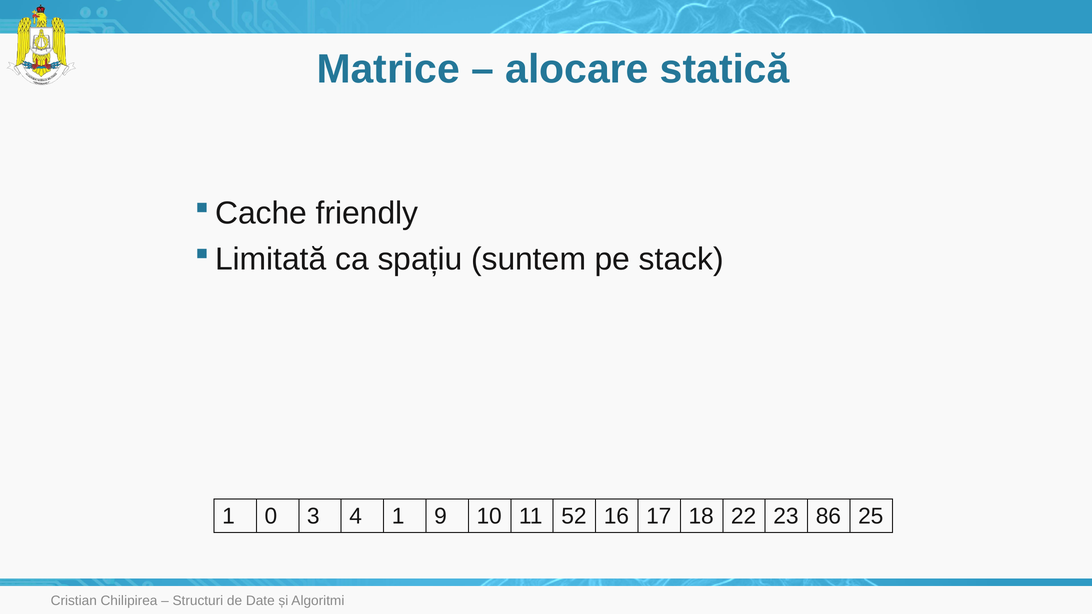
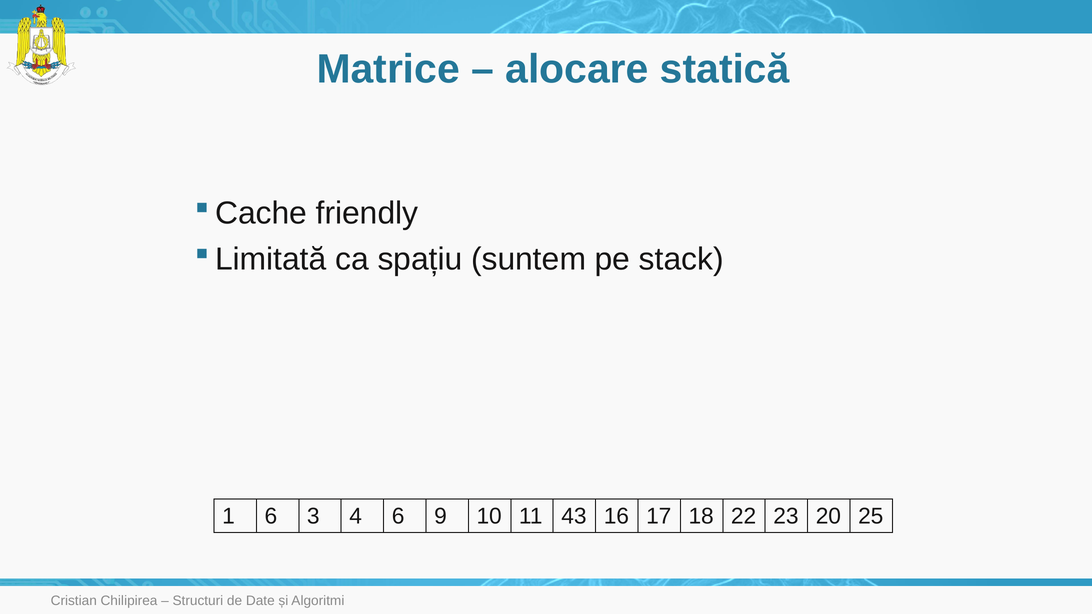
1 0: 0 -> 6
4 1: 1 -> 6
52: 52 -> 43
86: 86 -> 20
